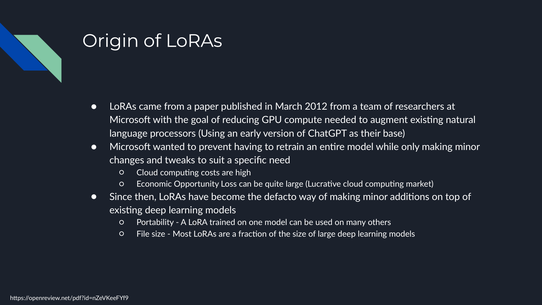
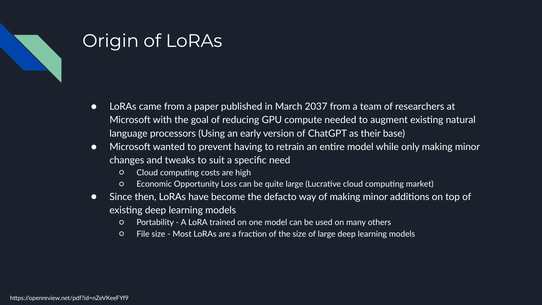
2012: 2012 -> 2037
